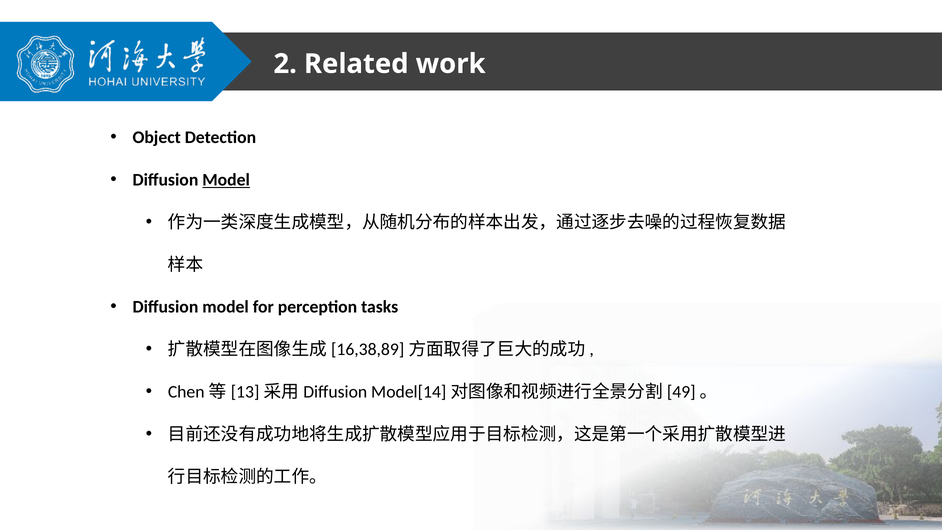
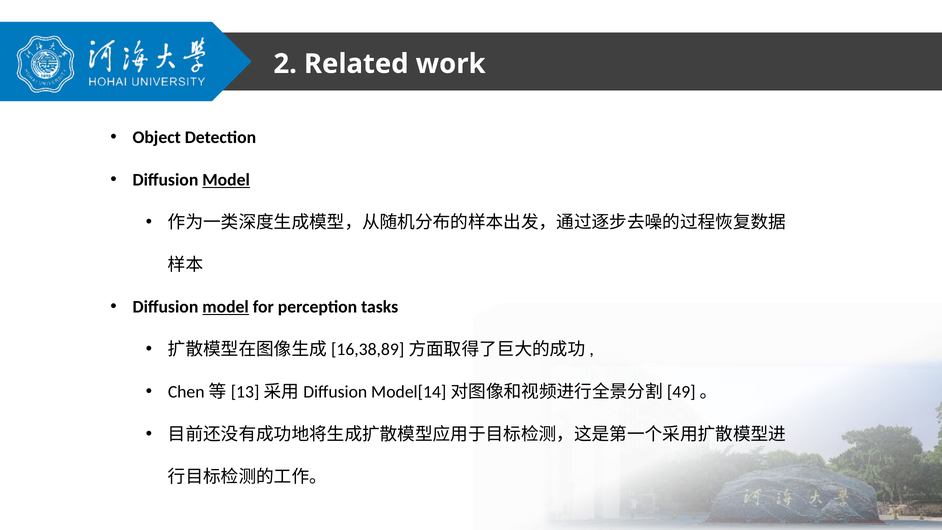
model at (226, 307) underline: none -> present
